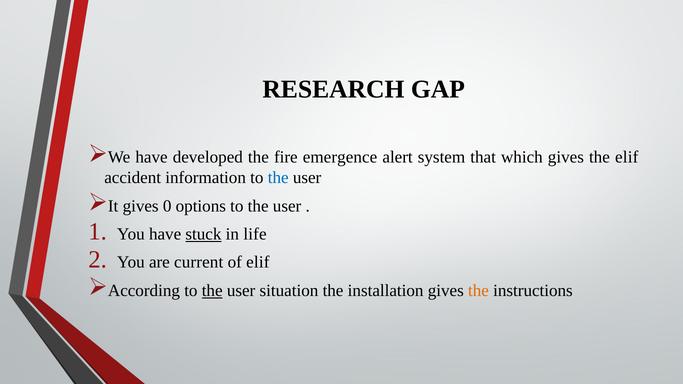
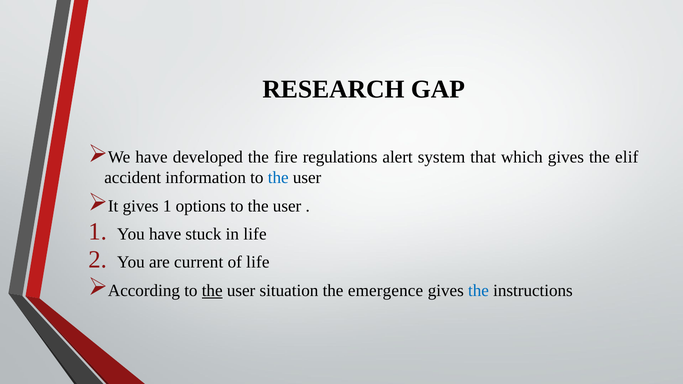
emergence: emergence -> regulations
gives 0: 0 -> 1
stuck underline: present -> none
of elif: elif -> life
installation: installation -> emergence
the at (478, 291) colour: orange -> blue
